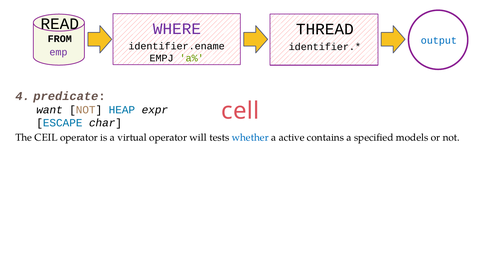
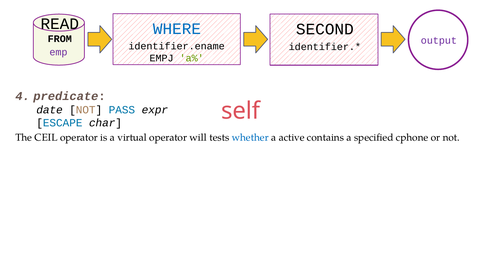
WHERE colour: purple -> blue
THREAD: THREAD -> SECOND
output colour: blue -> purple
cell: cell -> self
want: want -> date
HEAP: HEAP -> PASS
models: models -> cphone
